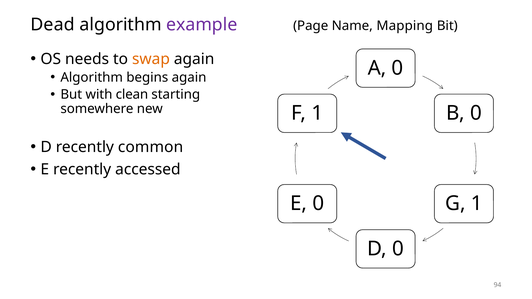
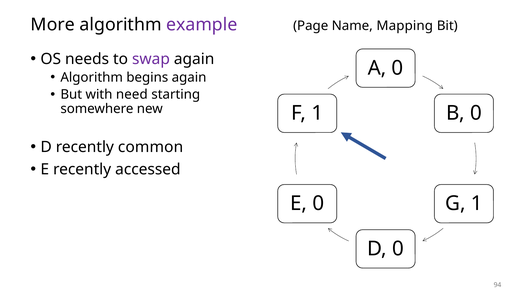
Dead: Dead -> More
swap colour: orange -> purple
clean: clean -> need
